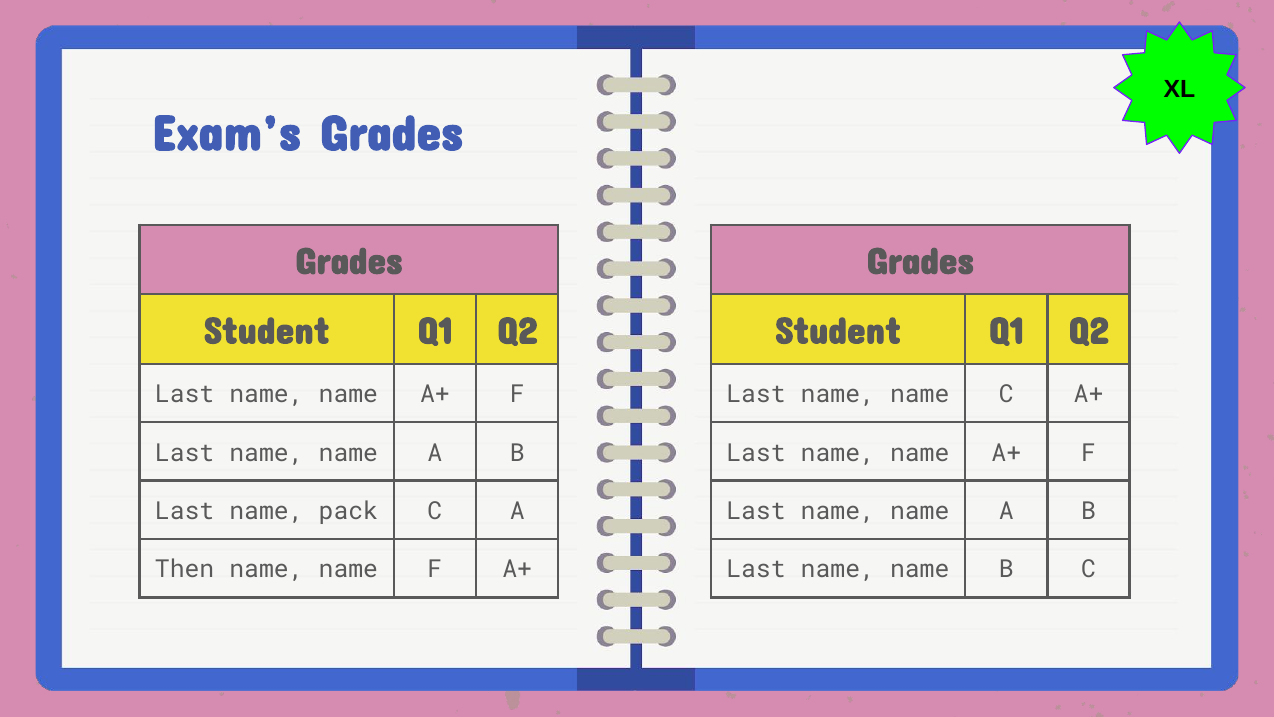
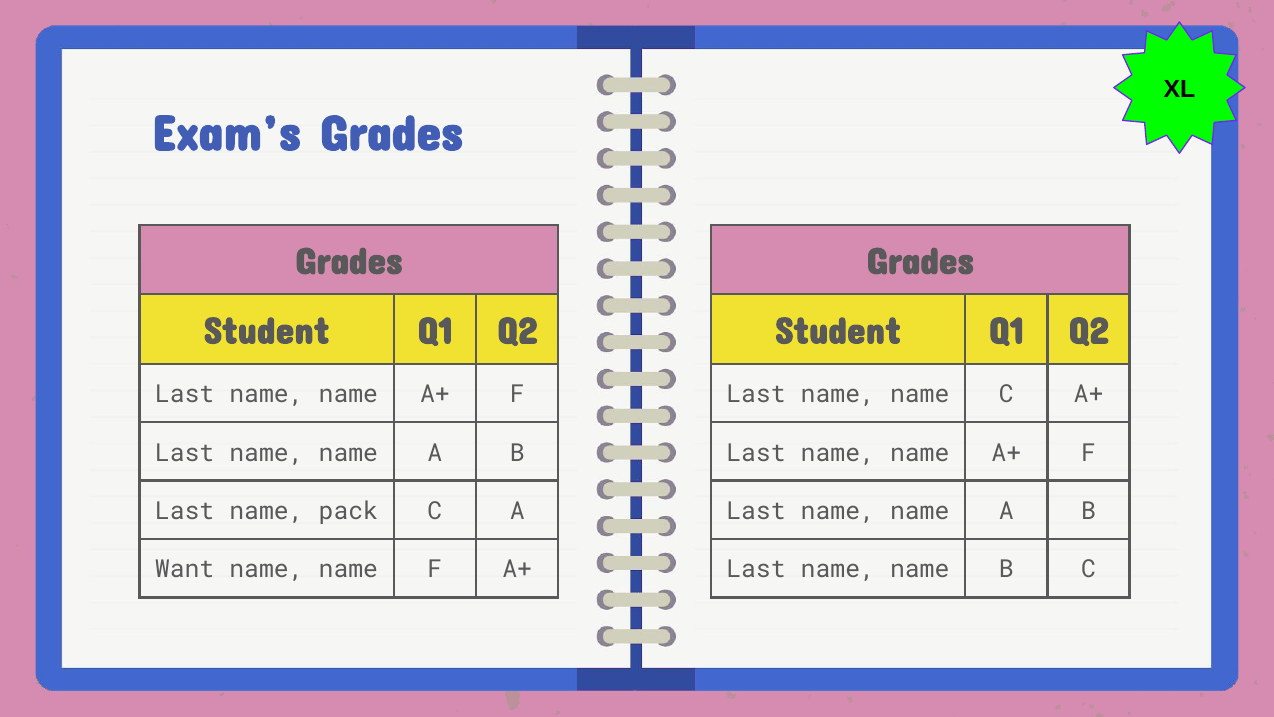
Then: Then -> Want
